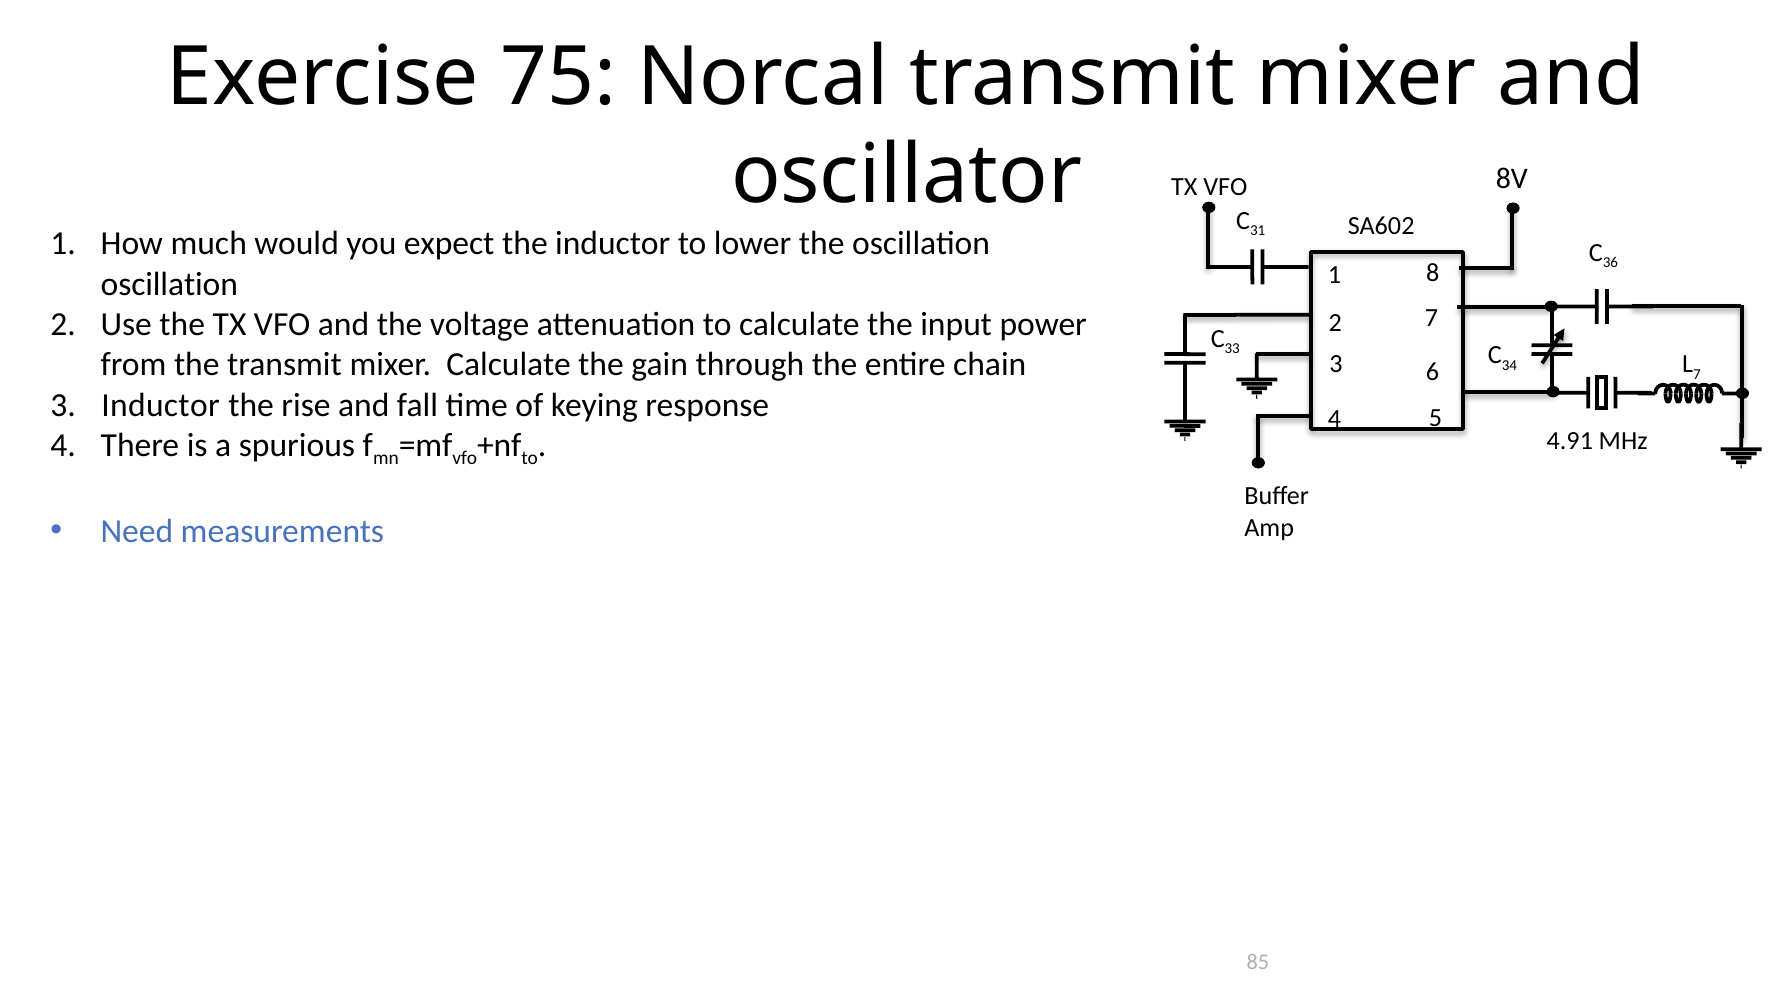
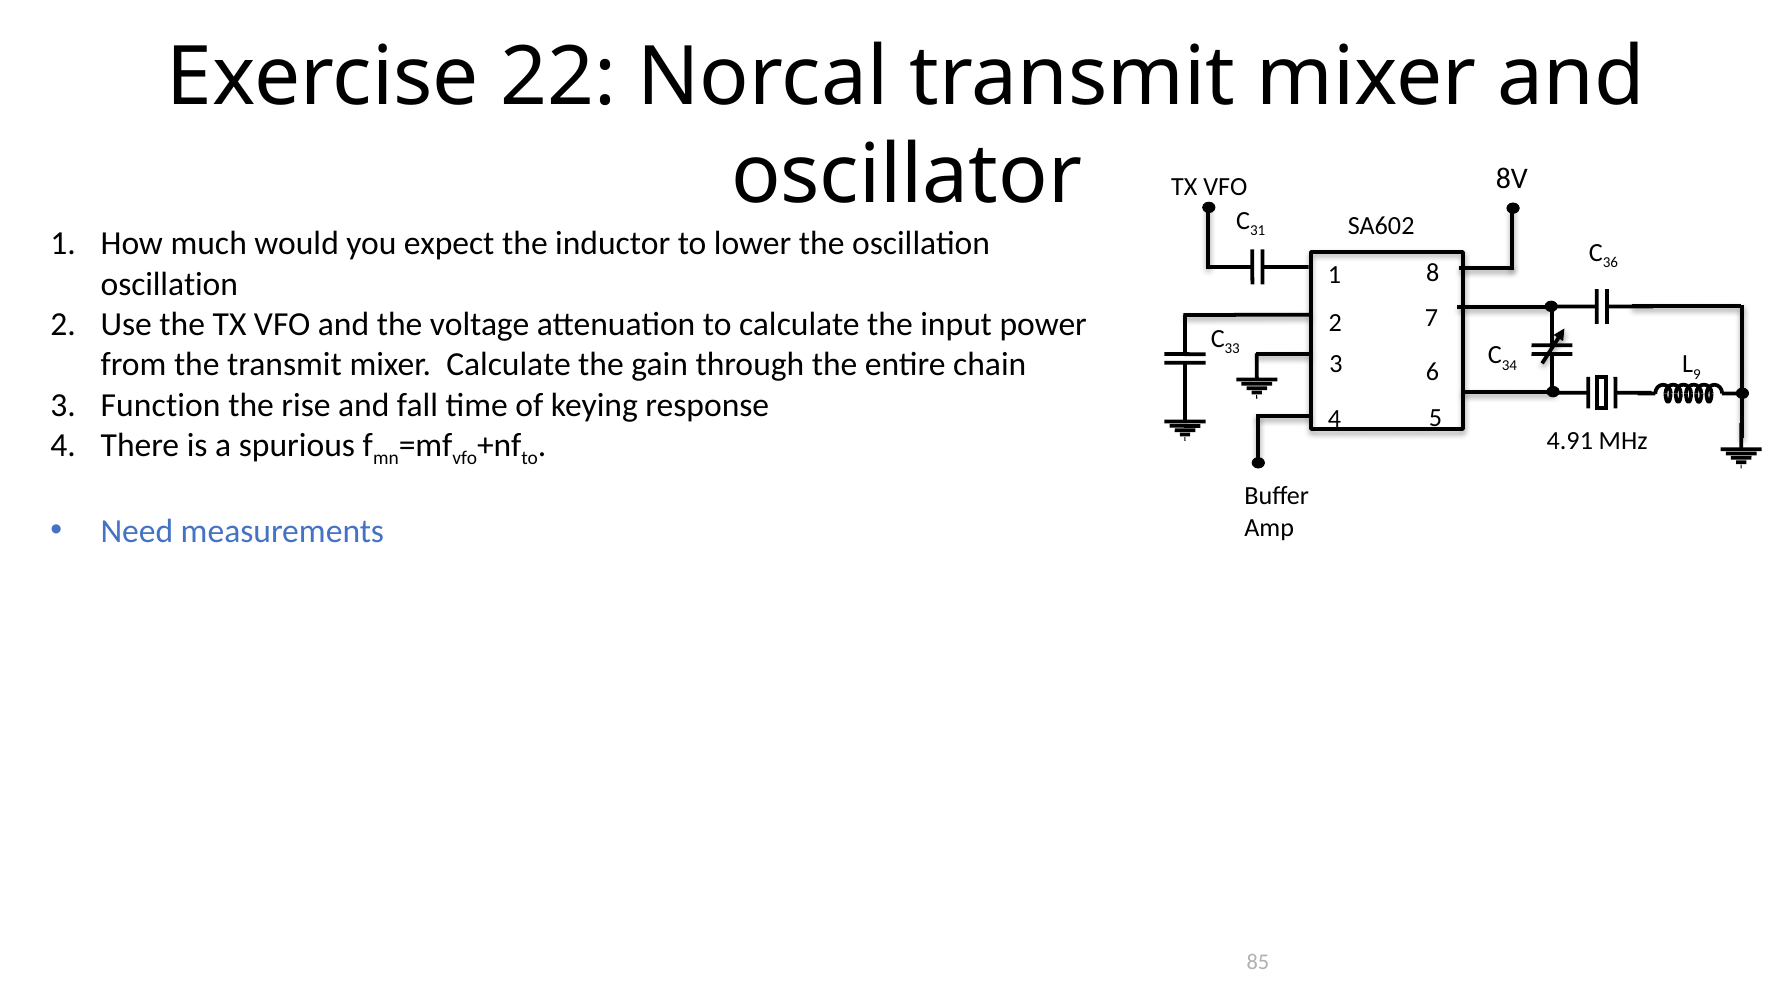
75: 75 -> 22
7 at (1697, 374): 7 -> 9
3 Inductor: Inductor -> Function
